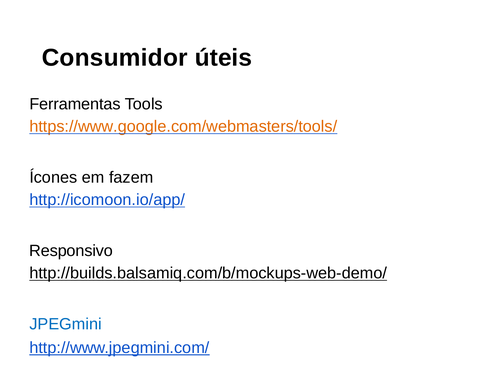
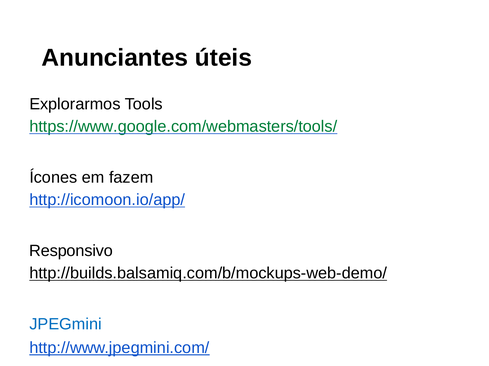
Consumidor: Consumidor -> Anunciantes
Ferramentas: Ferramentas -> Explorarmos
https://www.google.com/webmasters/tools/ colour: orange -> green
